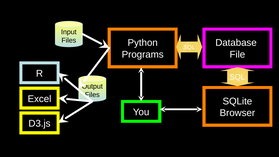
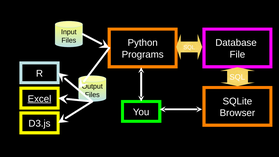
Excel underline: none -> present
